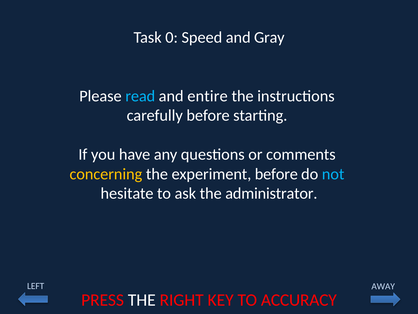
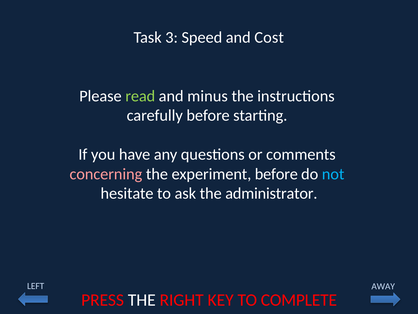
0: 0 -> 3
Gray: Gray -> Cost
read colour: light blue -> light green
entire: entire -> minus
concerning colour: yellow -> pink
ACCURACY: ACCURACY -> COMPLETE
